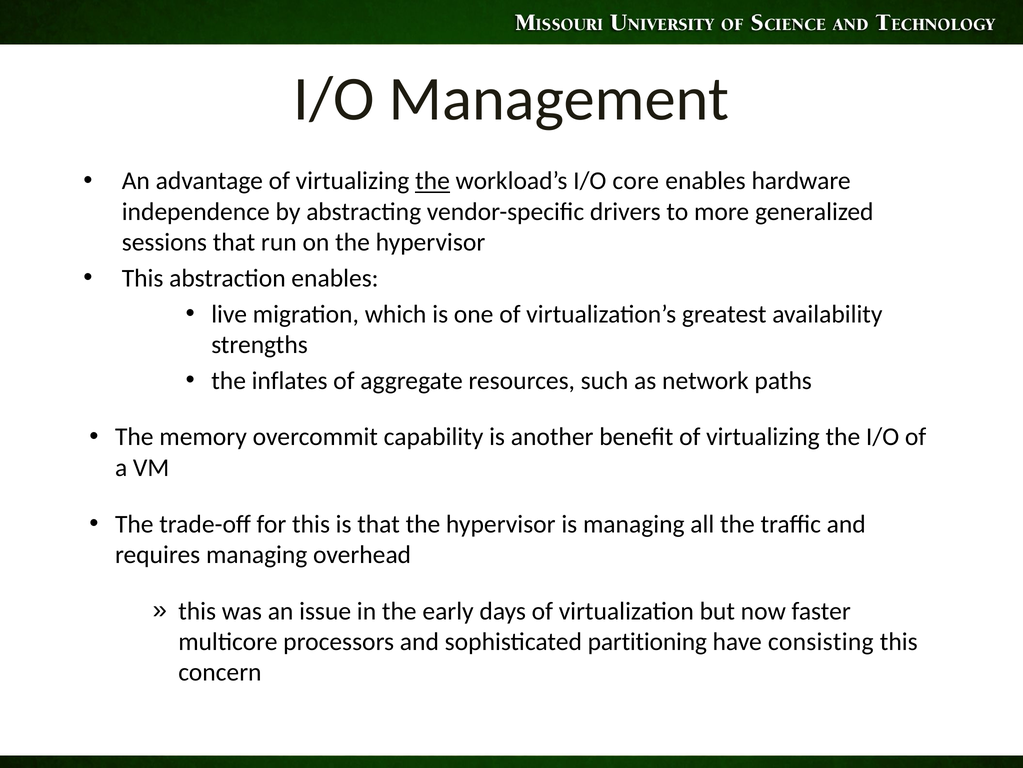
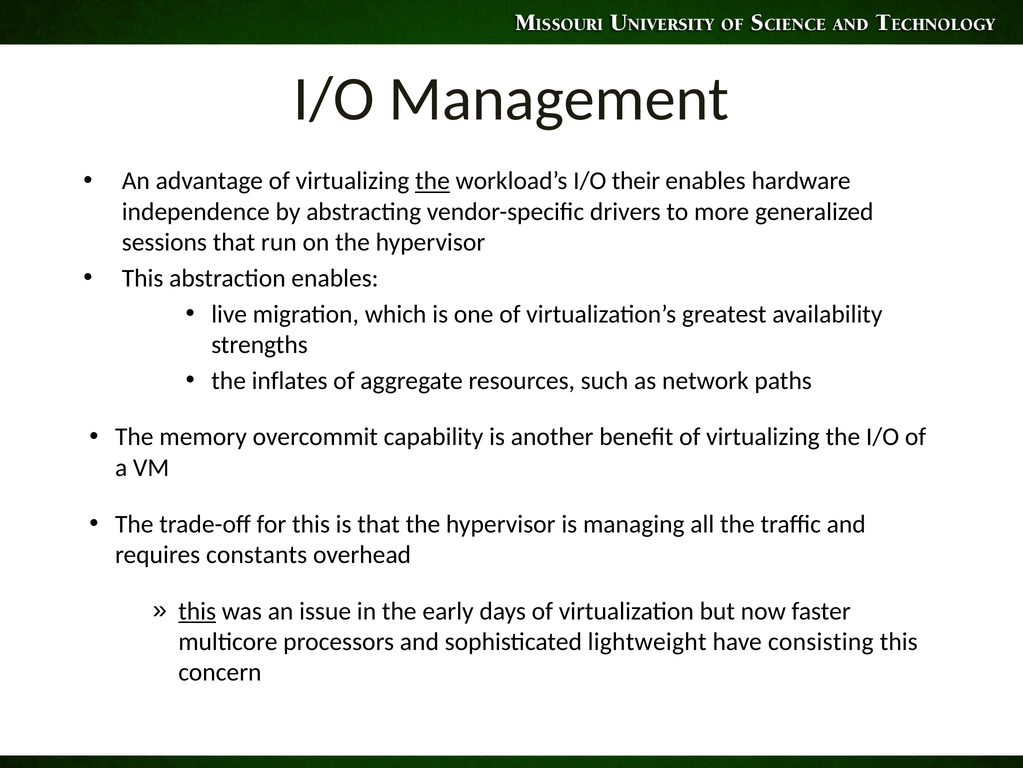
core: core -> their
requires managing: managing -> constants
this at (197, 611) underline: none -> present
partitioning: partitioning -> lightweight
